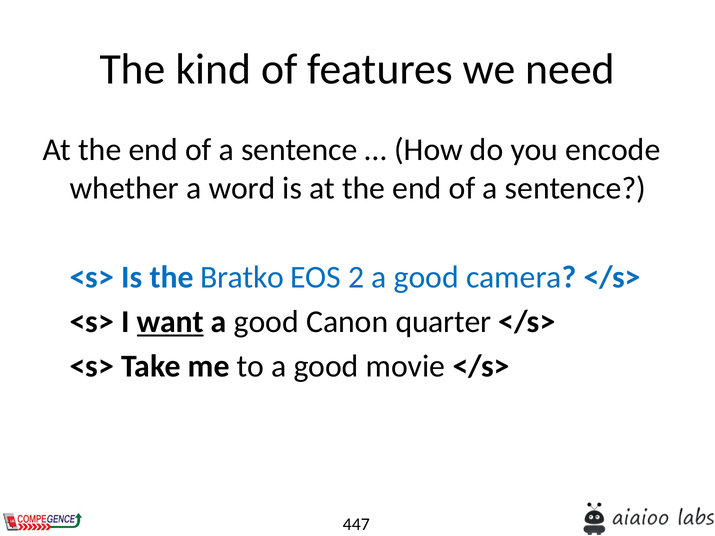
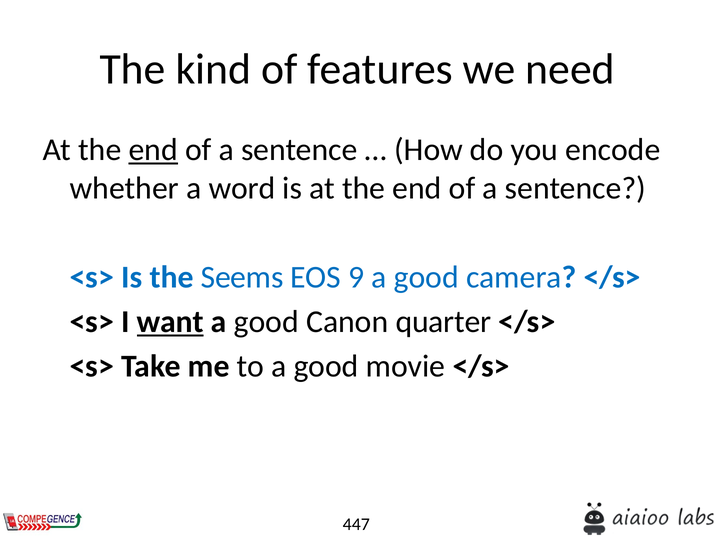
end at (153, 150) underline: none -> present
Bratko: Bratko -> Seems
2: 2 -> 9
